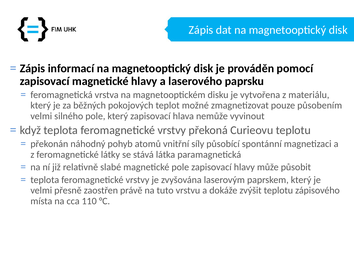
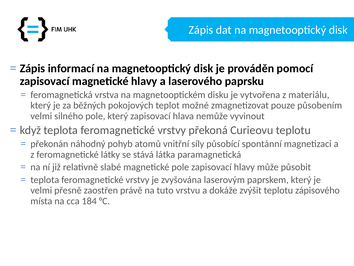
110: 110 -> 184
